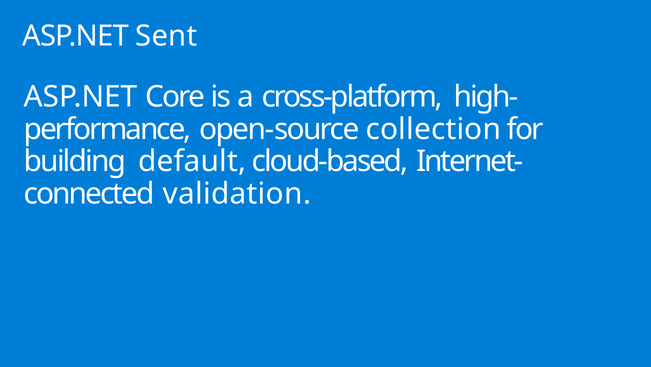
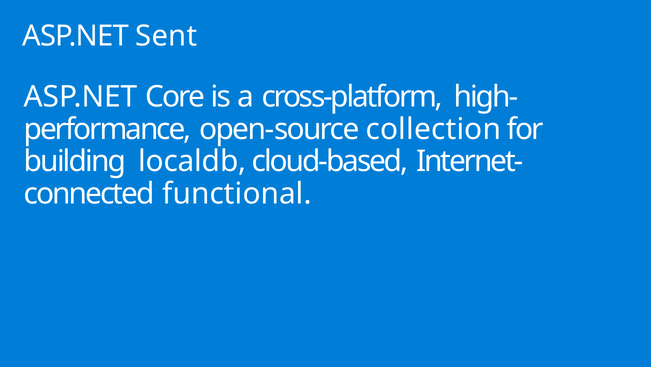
default: default -> localdb
validation: validation -> functional
